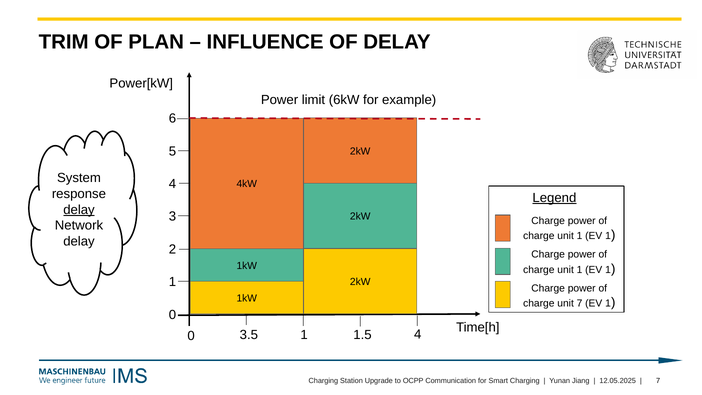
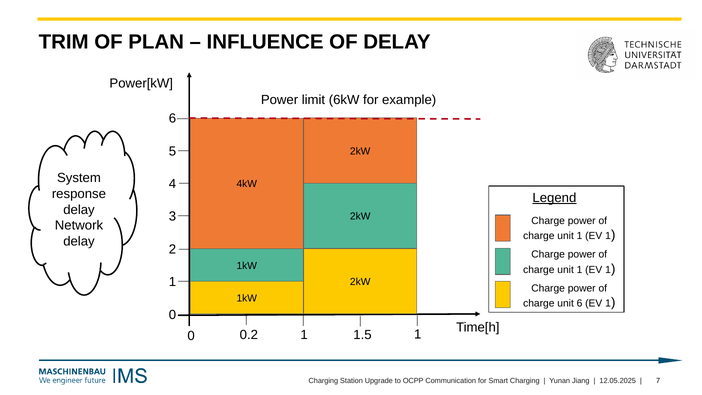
delay at (79, 210) underline: present -> none
unit 7: 7 -> 6
3.5: 3.5 -> 0.2
1.5 4: 4 -> 1
